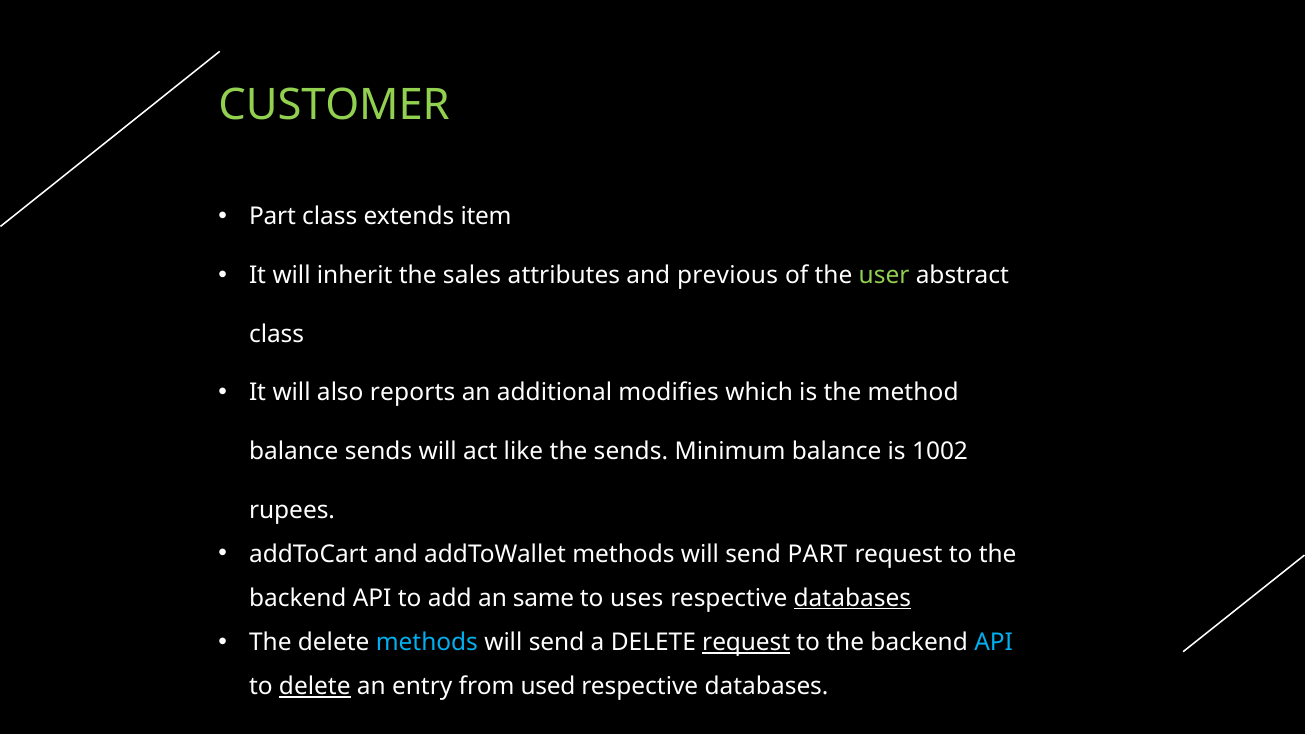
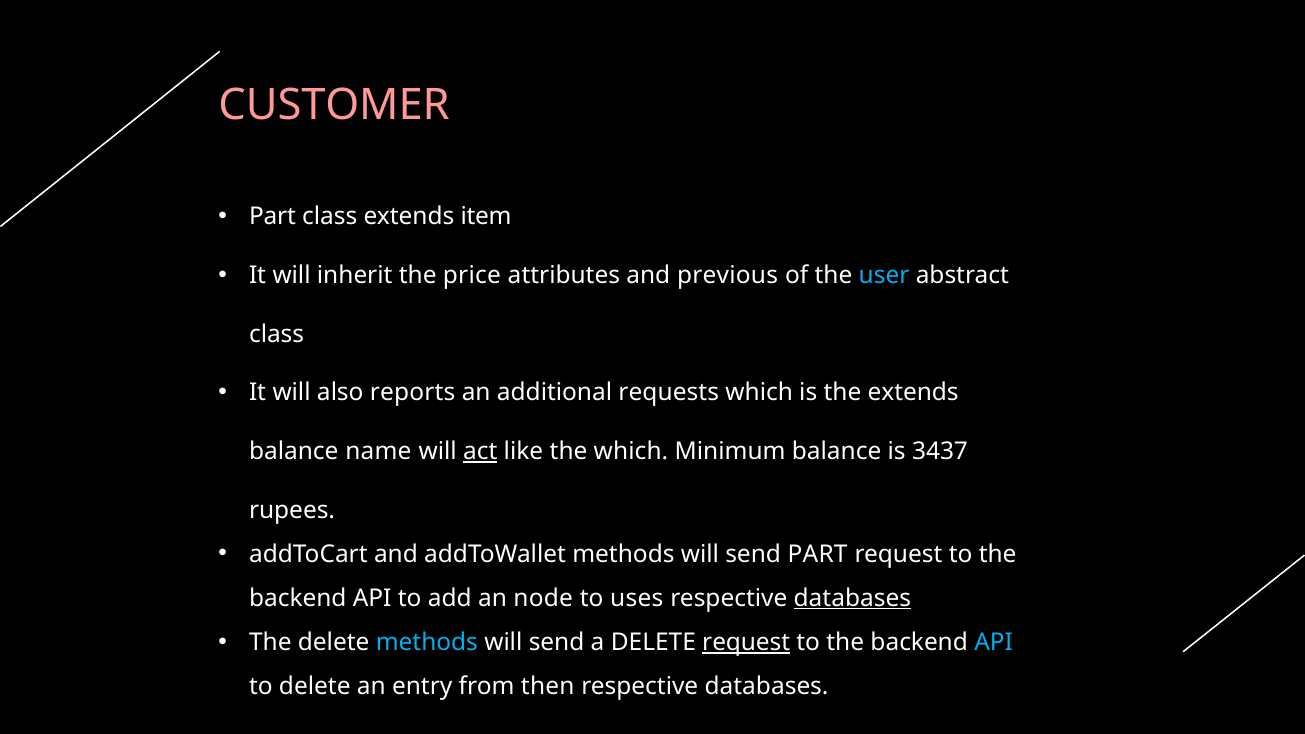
CUSTOMER colour: light green -> pink
sales: sales -> price
user colour: light green -> light blue
modifies: modifies -> requests
the method: method -> extends
balance sends: sends -> name
act underline: none -> present
the sends: sends -> which
1002: 1002 -> 3437
same: same -> node
delete at (315, 686) underline: present -> none
used: used -> then
